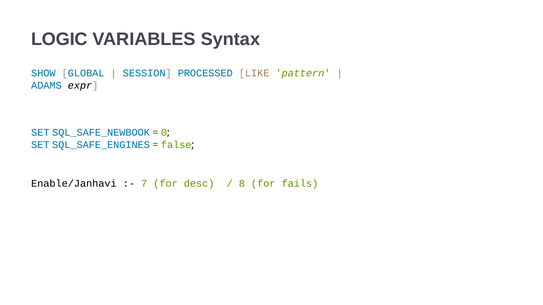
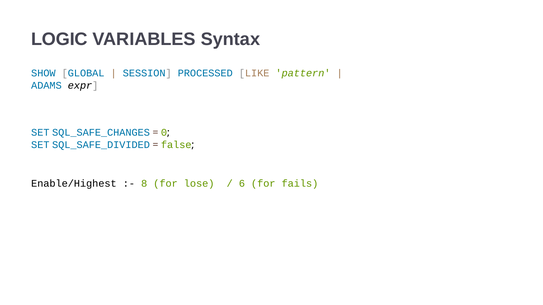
SQL_SAFE_NEWBOOK: SQL_SAFE_NEWBOOK -> SQL_SAFE_CHANGES
SQL_SAFE_ENGINES: SQL_SAFE_ENGINES -> SQL_SAFE_DIVIDED
Enable/Janhavi: Enable/Janhavi -> Enable/Highest
7: 7 -> 8
desc: desc -> lose
8: 8 -> 6
